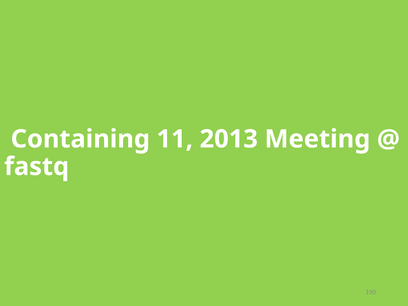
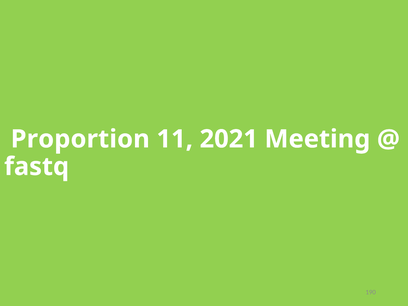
Containing: Containing -> Proportion
2013: 2013 -> 2021
